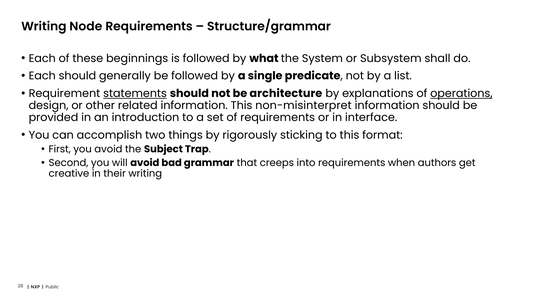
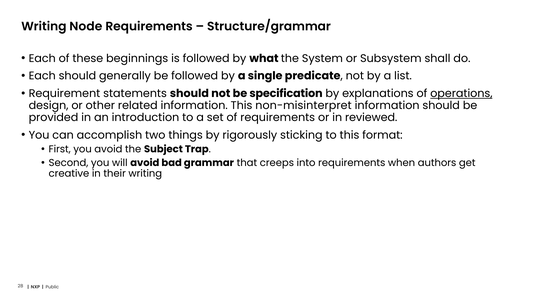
statements underline: present -> none
architecture: architecture -> specification
interface: interface -> reviewed
